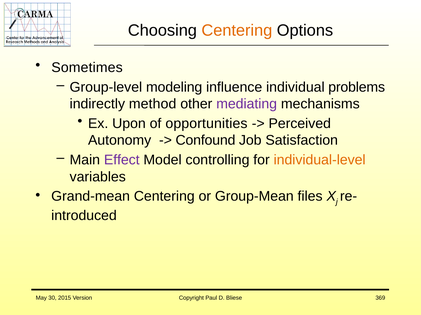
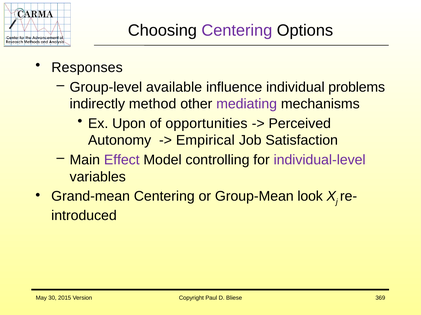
Centering at (237, 31) colour: orange -> purple
Sometimes: Sometimes -> Responses
modeling: modeling -> available
Confound: Confound -> Empirical
individual-level colour: orange -> purple
files: files -> look
